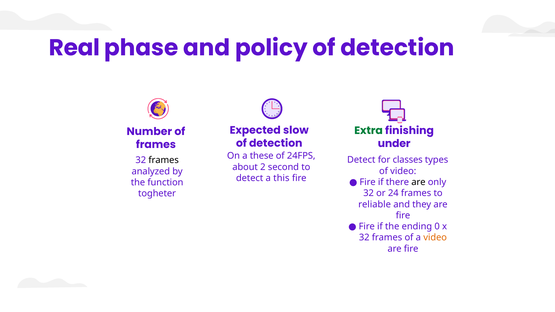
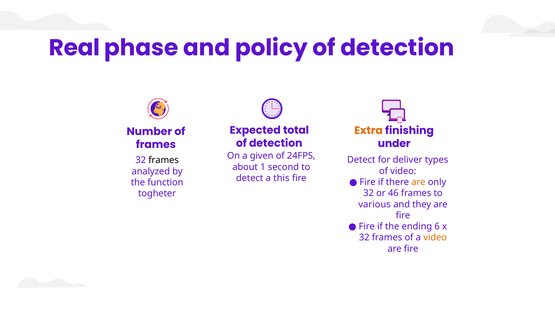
slow: slow -> total
Extra colour: green -> orange
these: these -> given
classes: classes -> deliver
2: 2 -> 1
are at (418, 182) colour: black -> orange
24: 24 -> 46
reliable: reliable -> various
0: 0 -> 6
